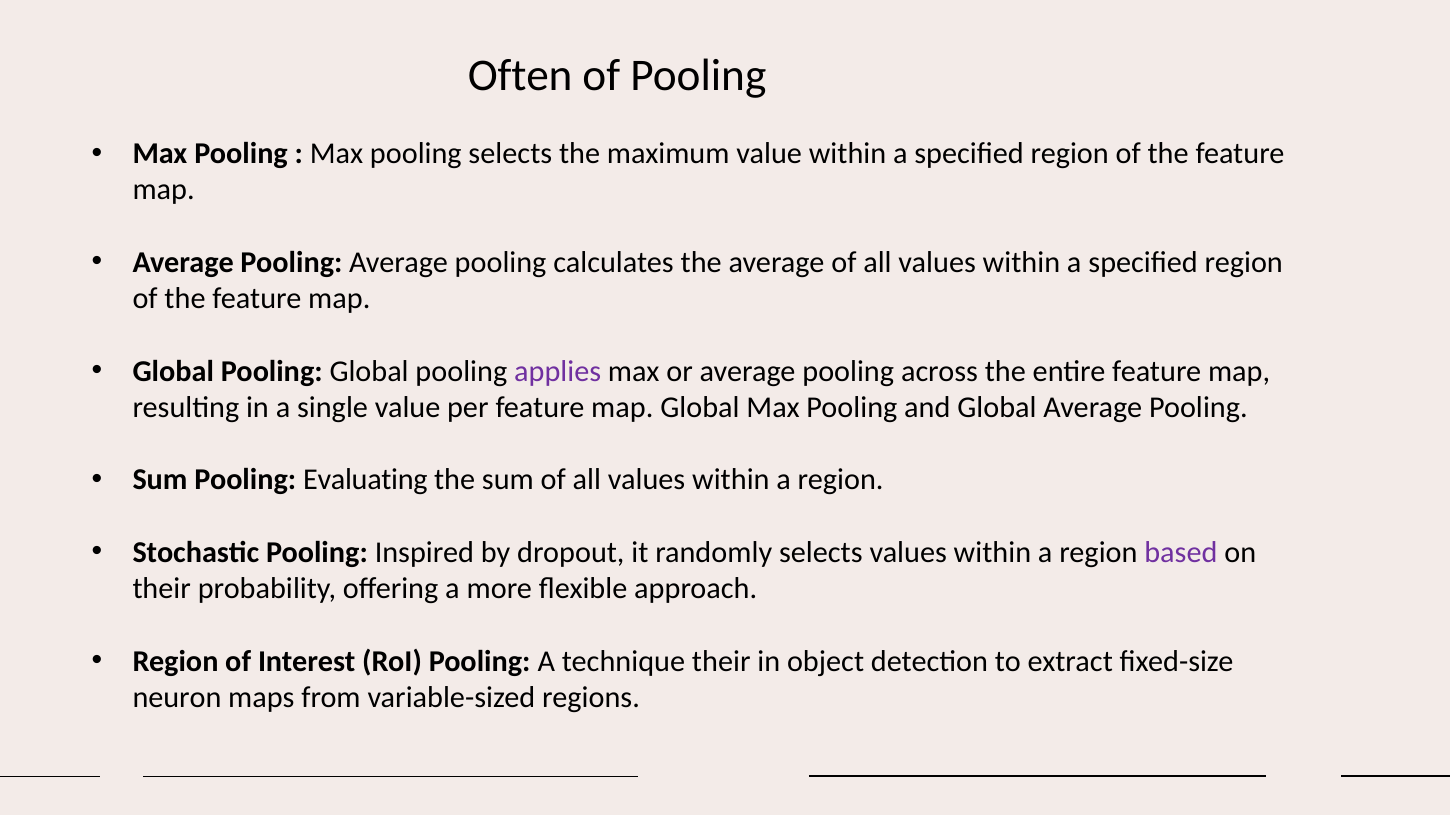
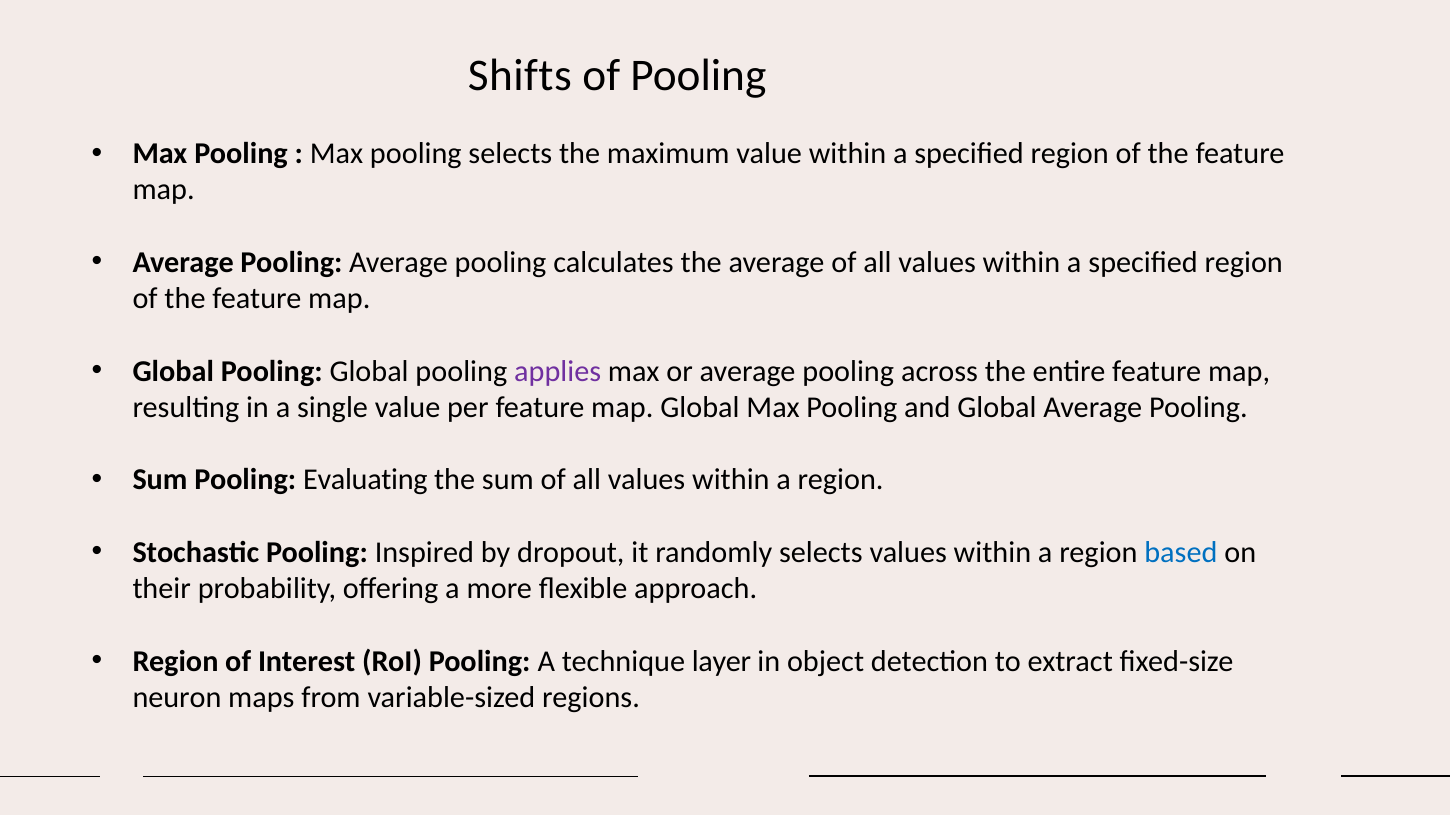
Often: Often -> Shifts
based colour: purple -> blue
technique their: their -> layer
